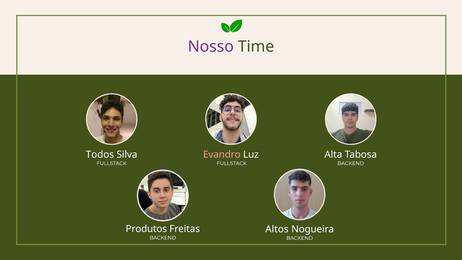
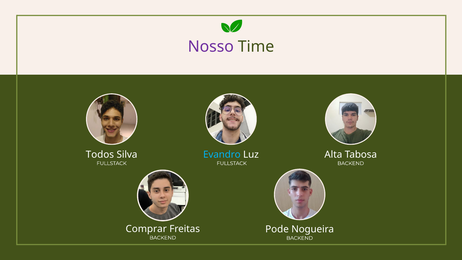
Evandro colour: pink -> light blue
Produtos: Produtos -> Comprar
Altos: Altos -> Pode
